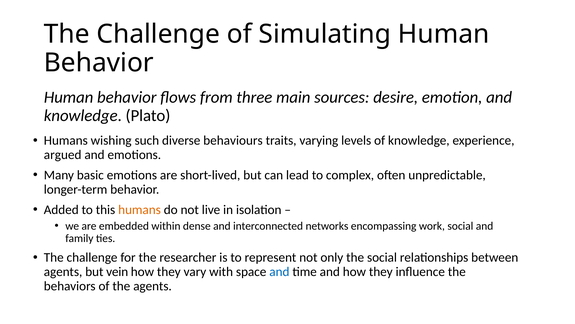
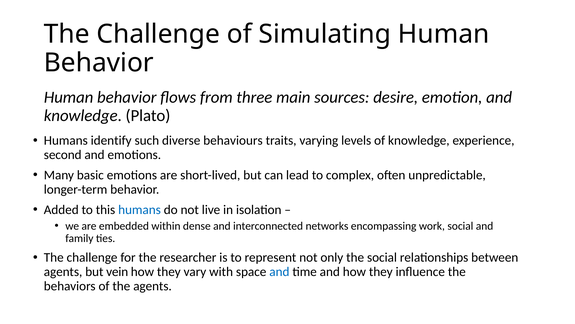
wishing: wishing -> identify
argued: argued -> second
humans at (140, 209) colour: orange -> blue
